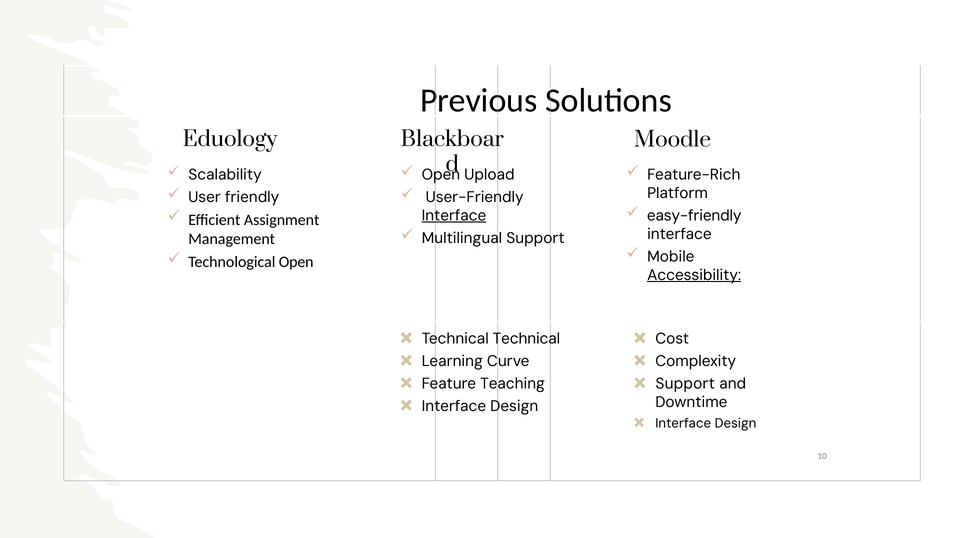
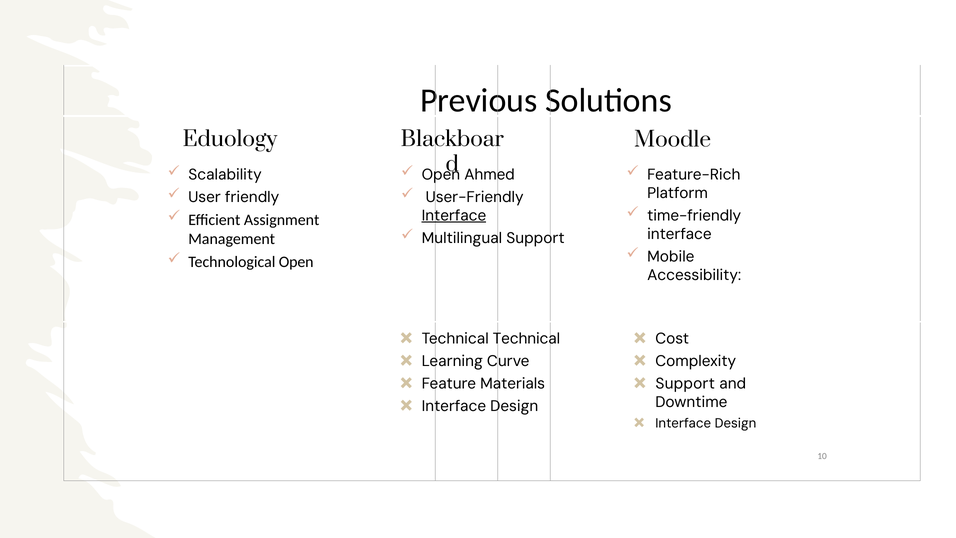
Upload: Upload -> Ahmed
easy-friendly: easy-friendly -> time-friendly
Accessibility underline: present -> none
Teaching: Teaching -> Materials
